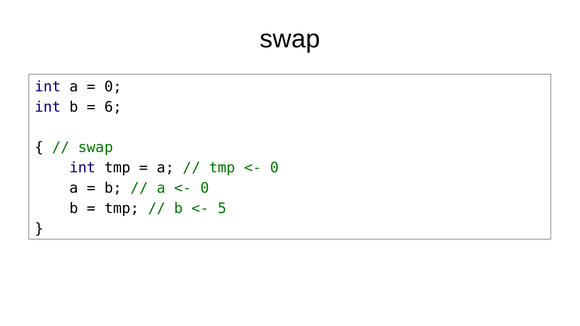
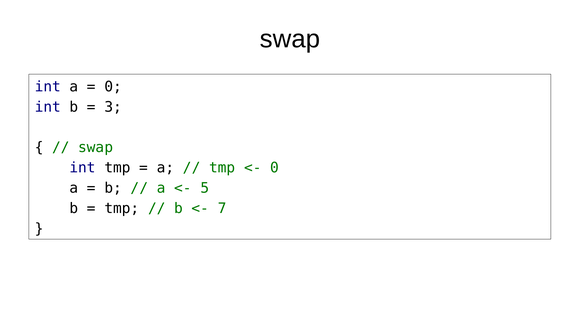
6: 6 -> 3
0 at (205, 188): 0 -> 5
5: 5 -> 7
